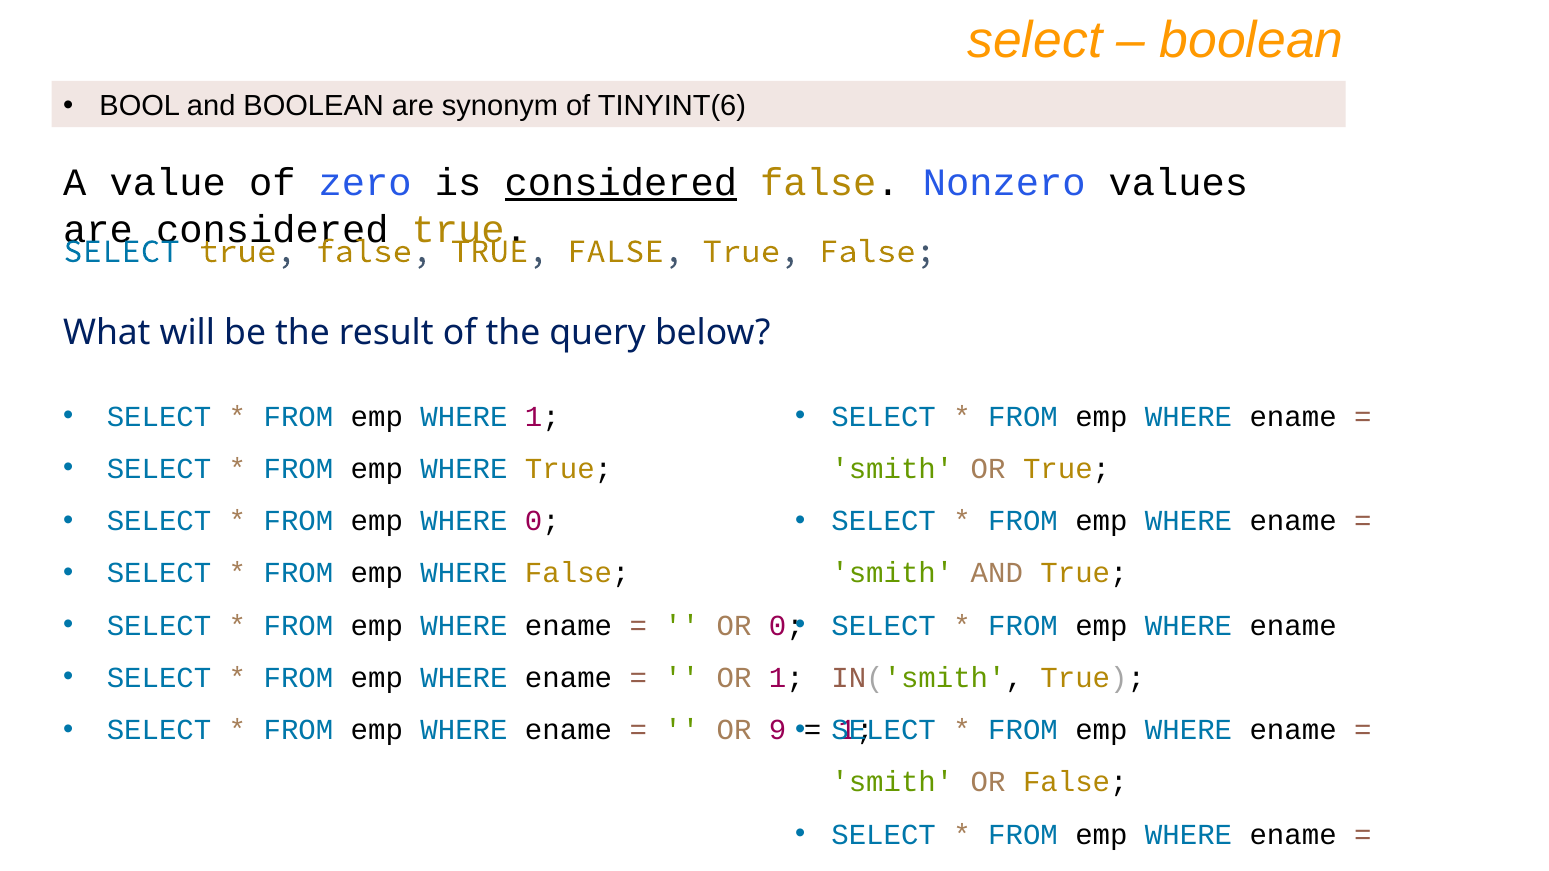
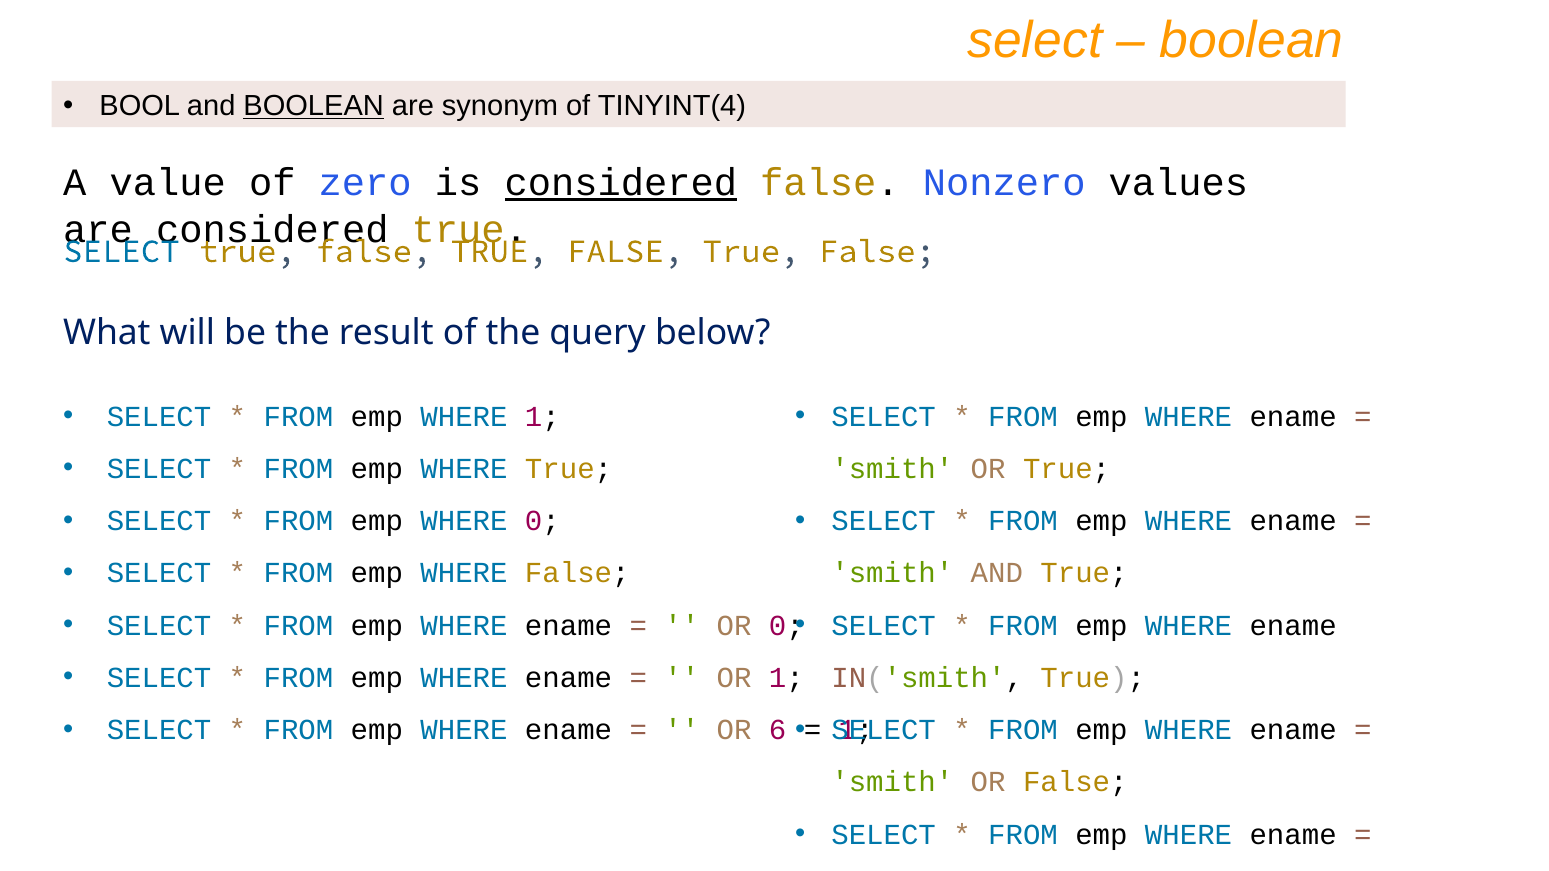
BOOLEAN at (314, 106) underline: none -> present
TINYINT(6: TINYINT(6 -> TINYINT(4
9: 9 -> 6
